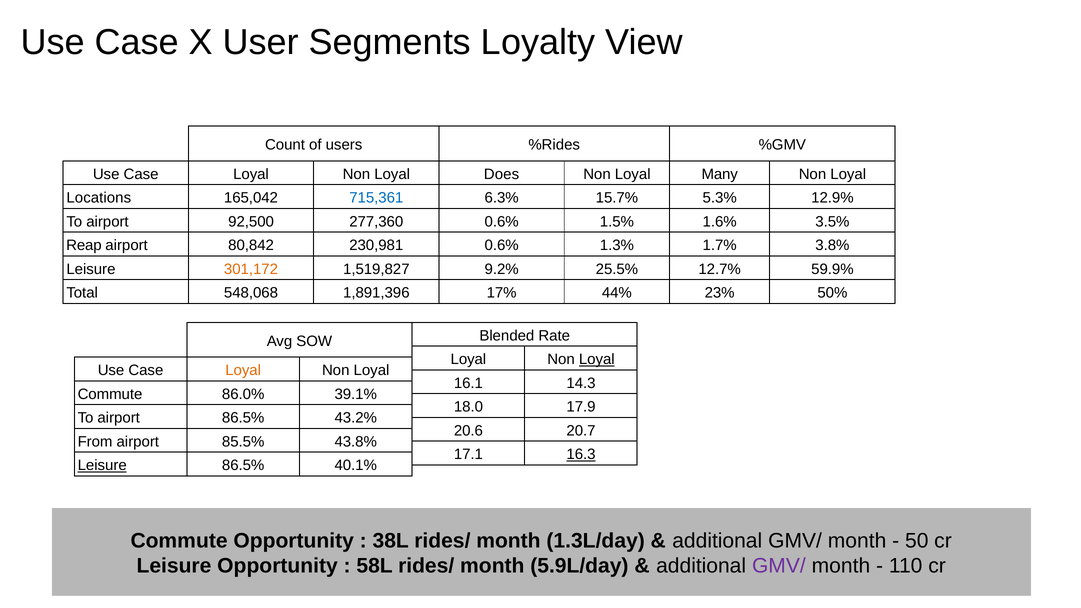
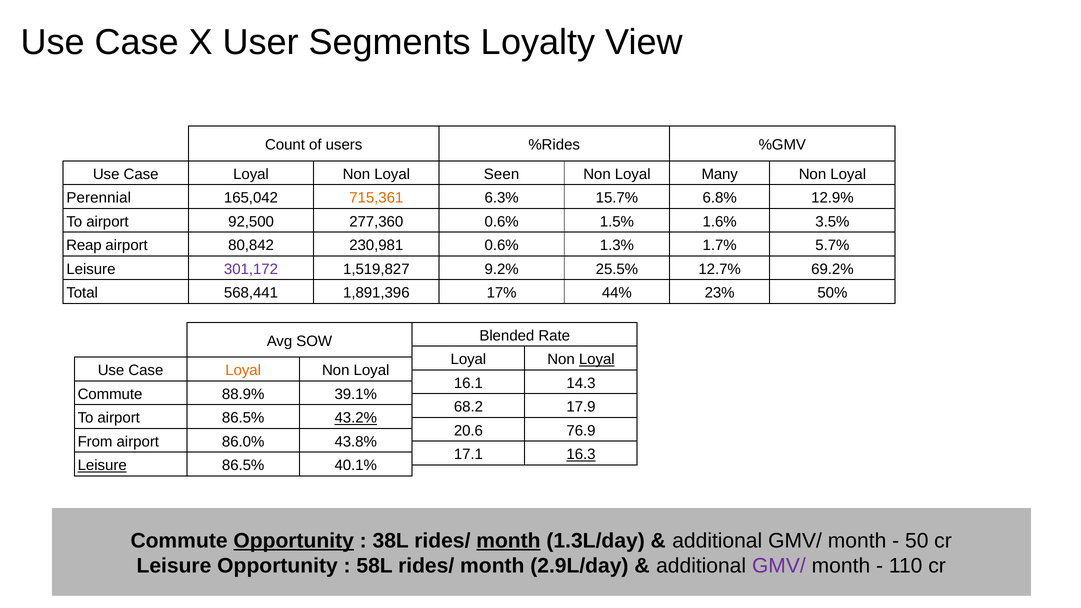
Does: Does -> Seen
Locations: Locations -> Perennial
715,361 colour: blue -> orange
5.3%: 5.3% -> 6.8%
3.8%: 3.8% -> 5.7%
301,172 colour: orange -> purple
59.9%: 59.9% -> 69.2%
548,068: 548,068 -> 568,441
86.0%: 86.0% -> 88.9%
18.0: 18.0 -> 68.2
43.2% underline: none -> present
20.7: 20.7 -> 76.9
85.5%: 85.5% -> 86.0%
Opportunity at (294, 541) underline: none -> present
month at (508, 541) underline: none -> present
5.9L/day: 5.9L/day -> 2.9L/day
